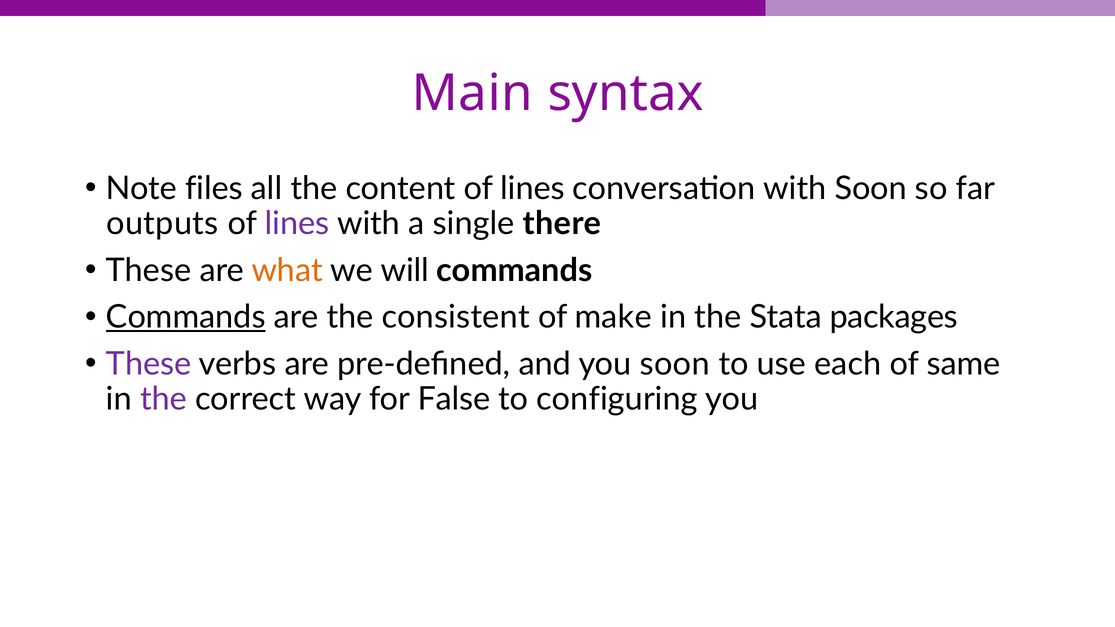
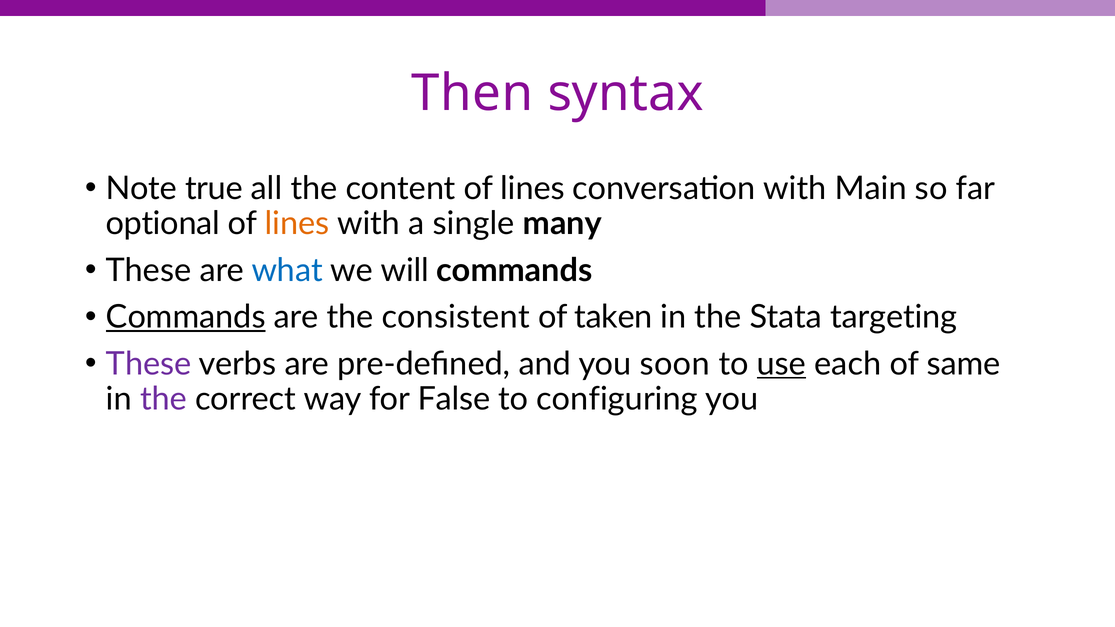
Main: Main -> Then
files: files -> true
with Soon: Soon -> Main
outputs: outputs -> optional
lines at (297, 224) colour: purple -> orange
there: there -> many
what colour: orange -> blue
make: make -> taken
packages: packages -> targeting
use underline: none -> present
